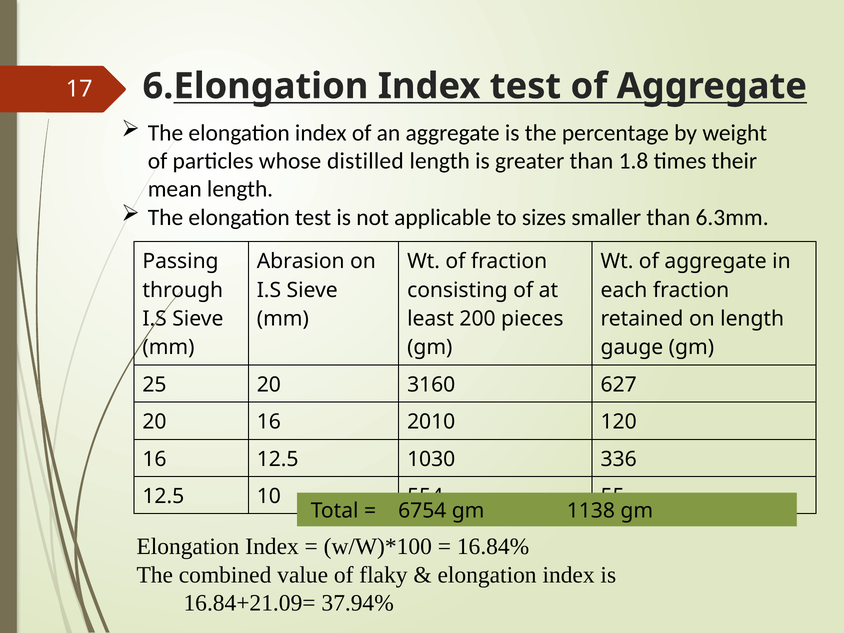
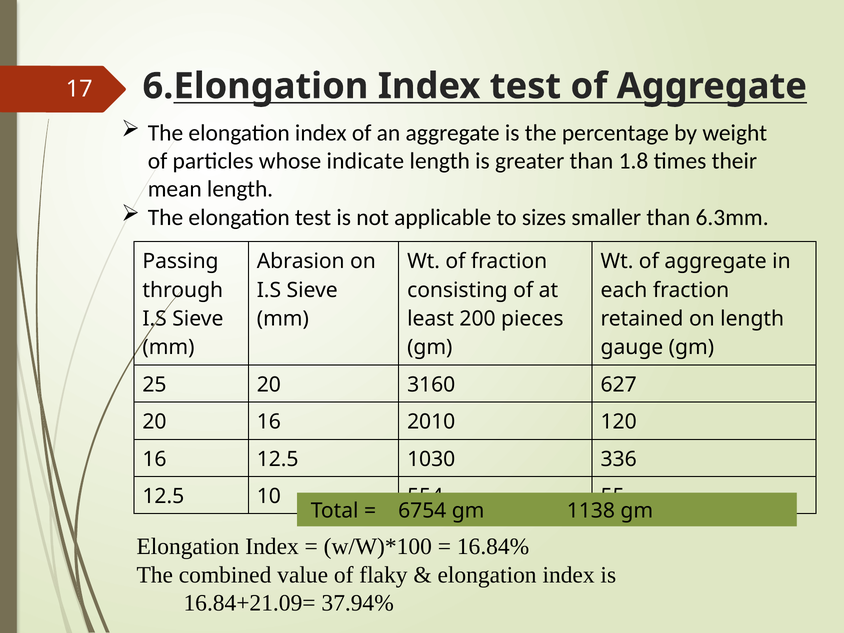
distilled: distilled -> indicate
